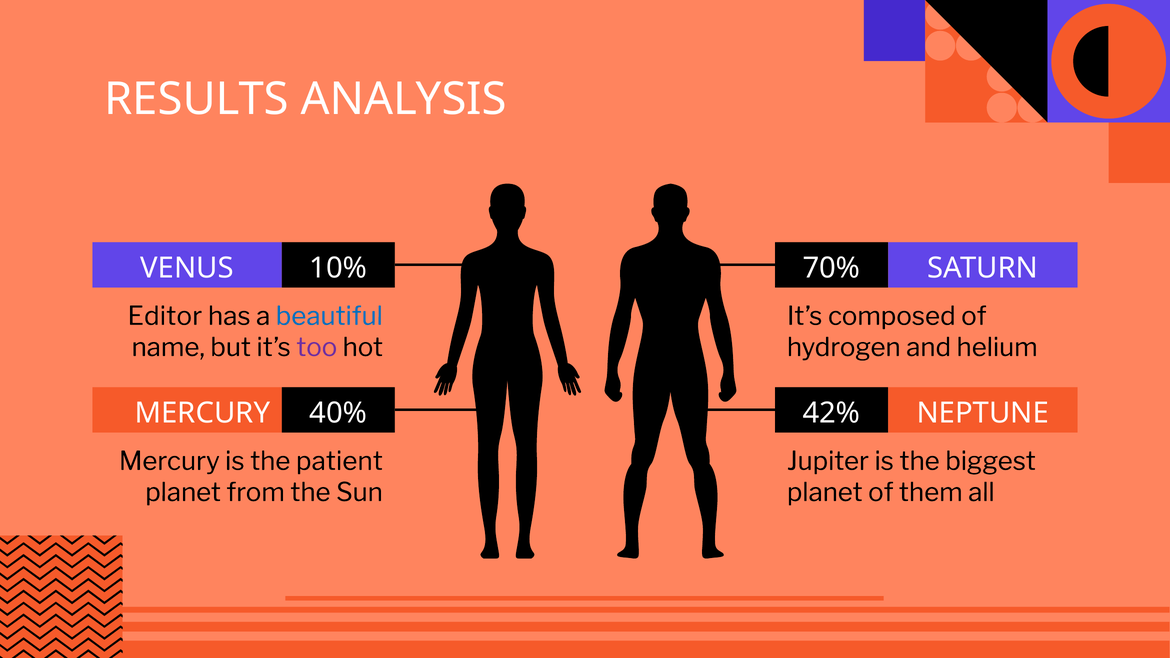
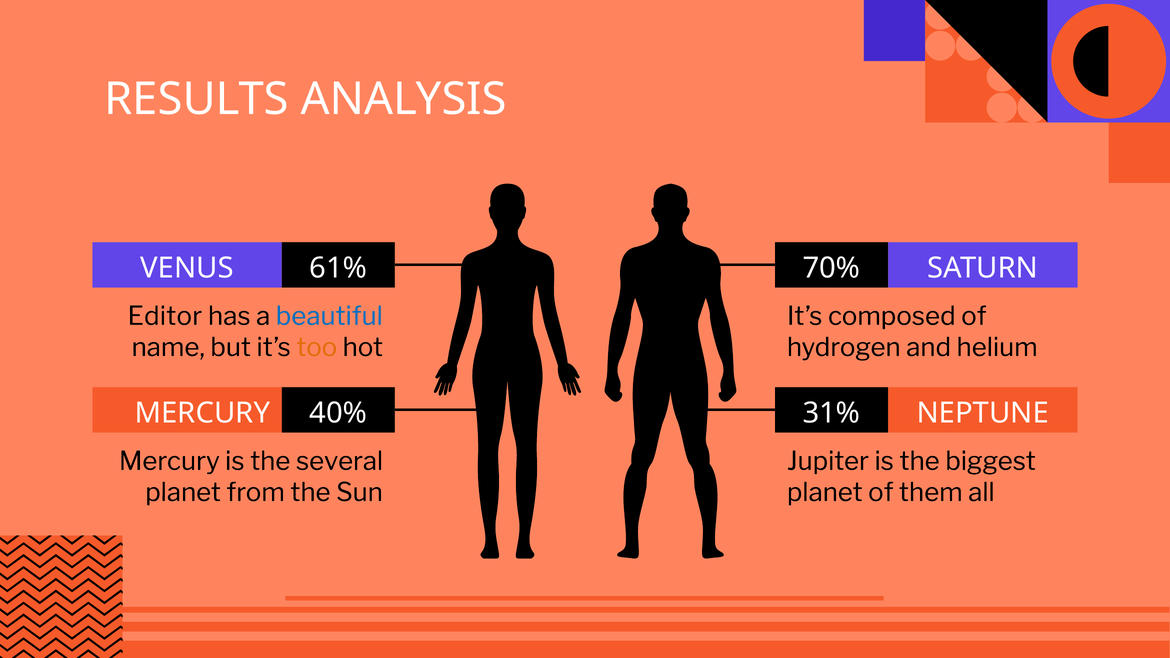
10%: 10% -> 61%
too colour: purple -> orange
42%: 42% -> 31%
patient: patient -> several
